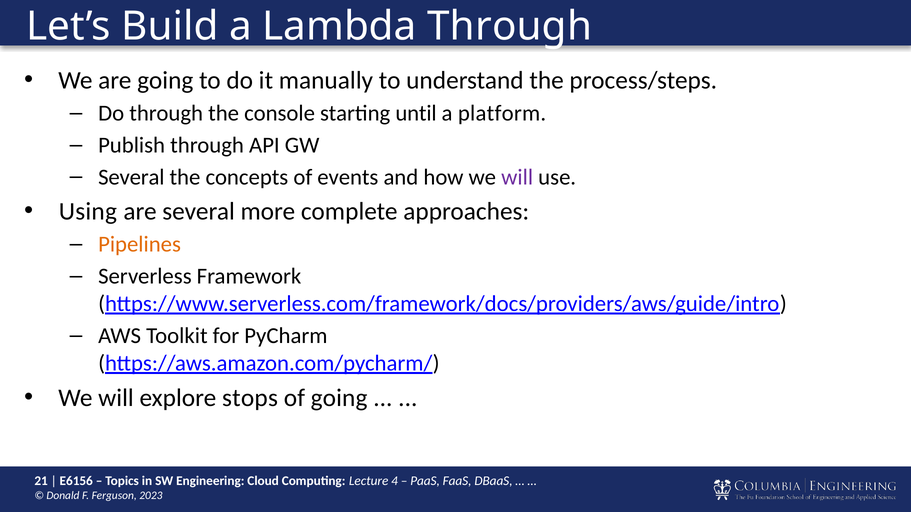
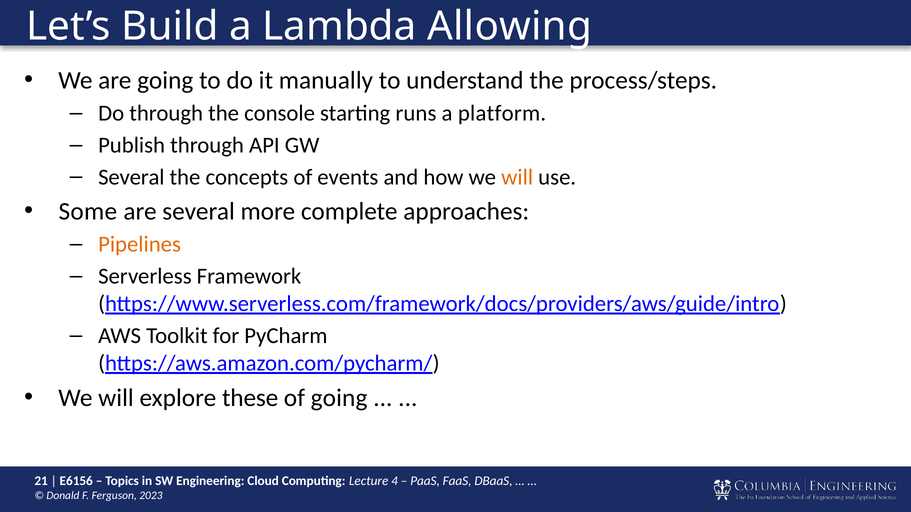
Lambda Through: Through -> Allowing
until: until -> runs
will at (517, 177) colour: purple -> orange
Using: Using -> Some
stops: stops -> these
